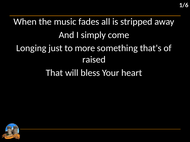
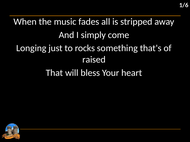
more: more -> rocks
